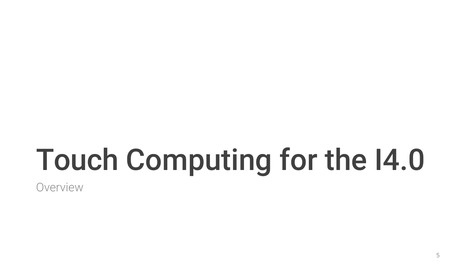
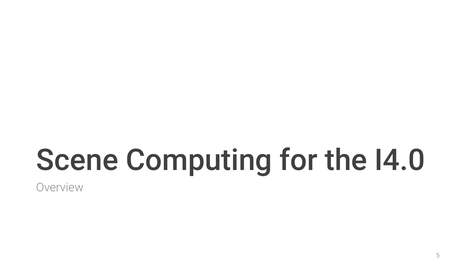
Touch: Touch -> Scene
